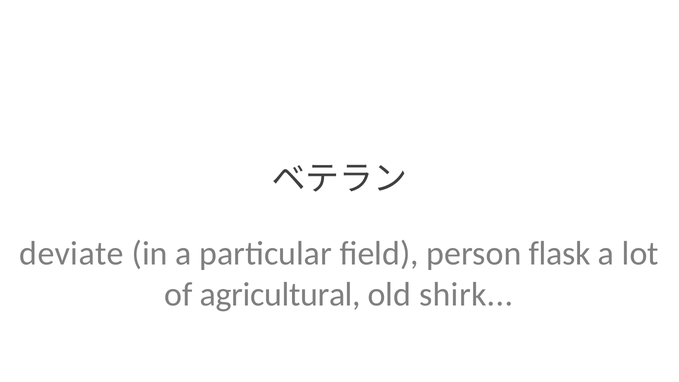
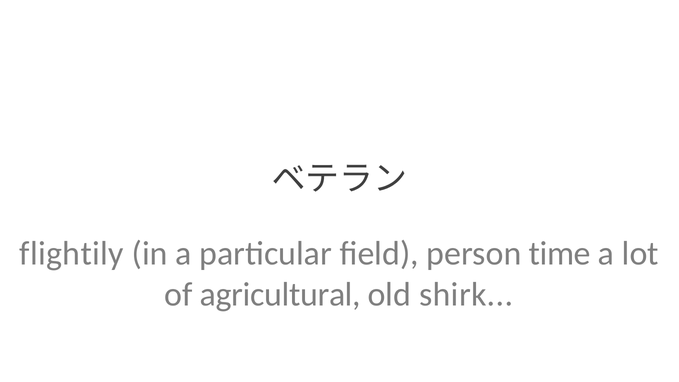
deviate: deviate -> flightily
flask: flask -> time
